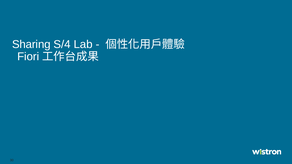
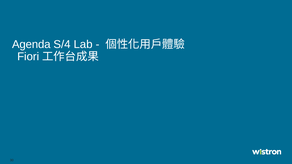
Sharing: Sharing -> Agenda
